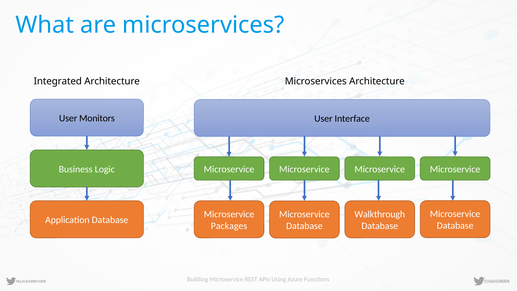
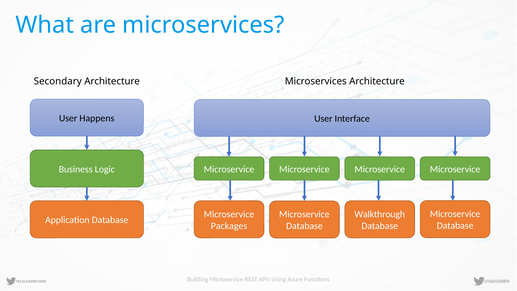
Integrated: Integrated -> Secondary
Monitors: Monitors -> Happens
